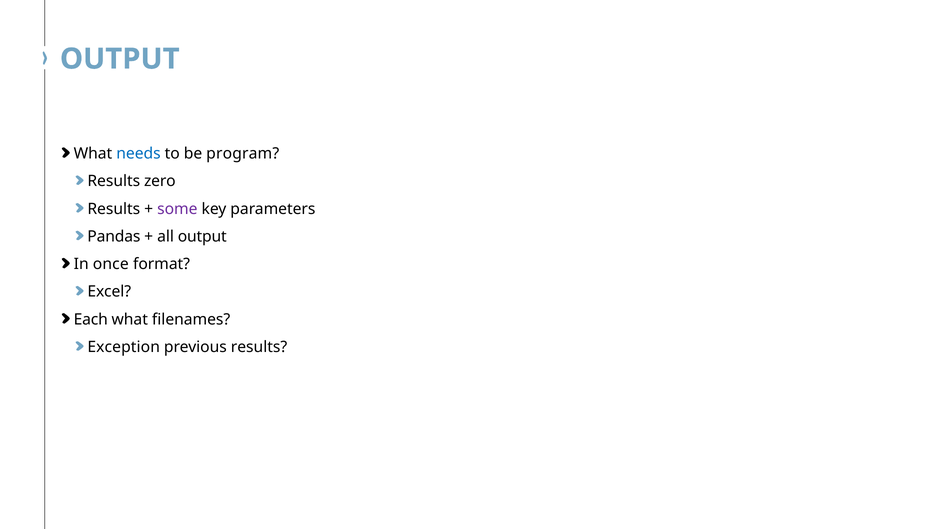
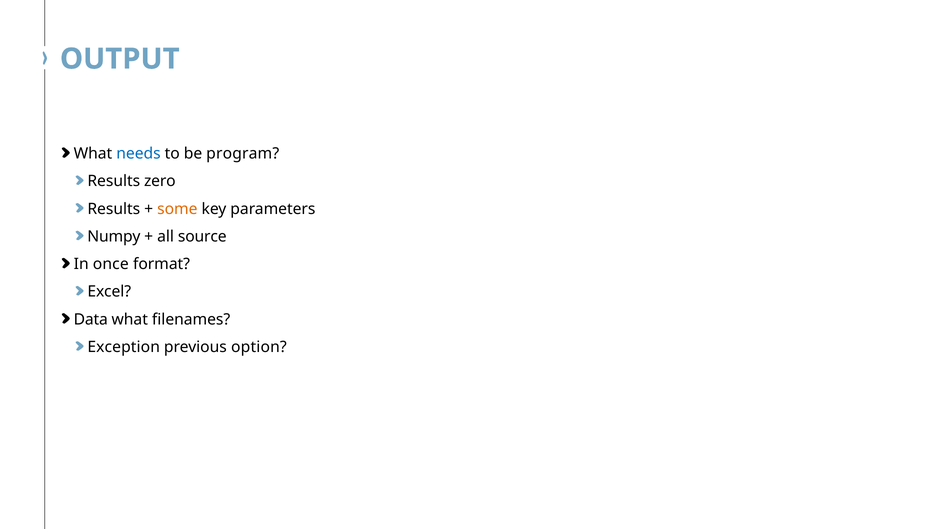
some colour: purple -> orange
Pandas: Pandas -> Numpy
all output: output -> source
Each: Each -> Data
previous results: results -> option
